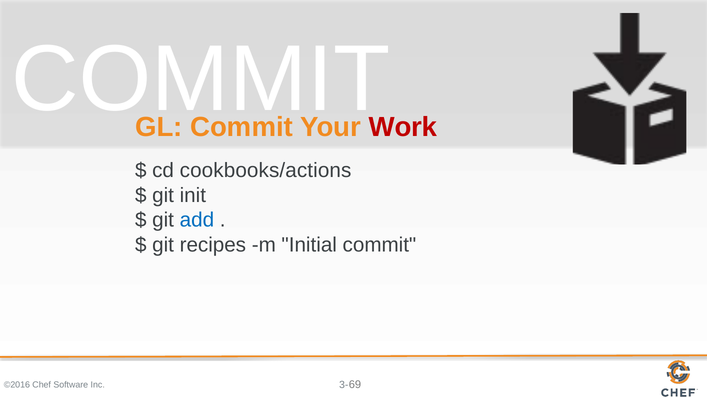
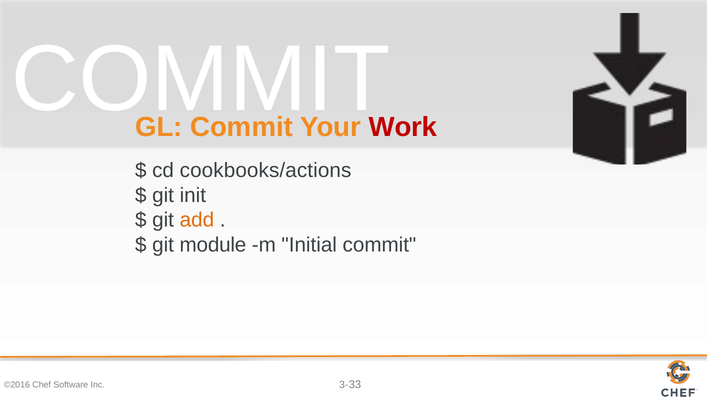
add colour: blue -> orange
recipes: recipes -> module
69: 69 -> 33
